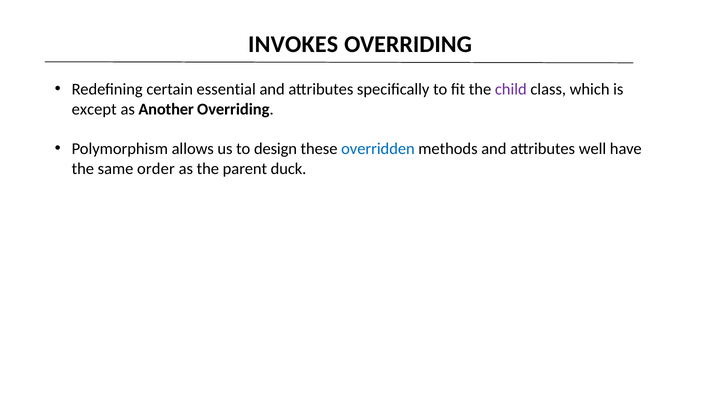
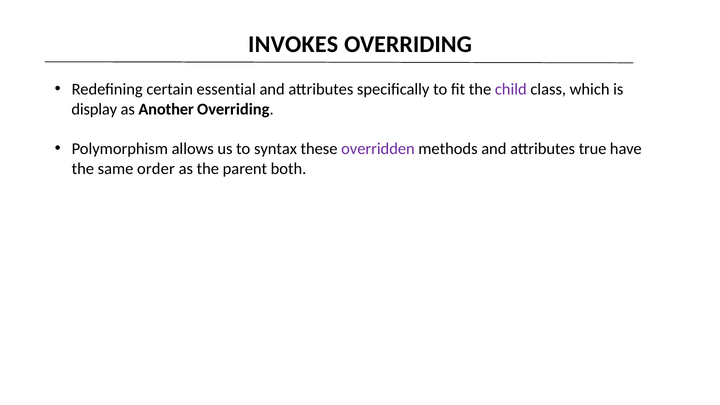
except: except -> display
design: design -> syntax
overridden colour: blue -> purple
well: well -> true
duck: duck -> both
